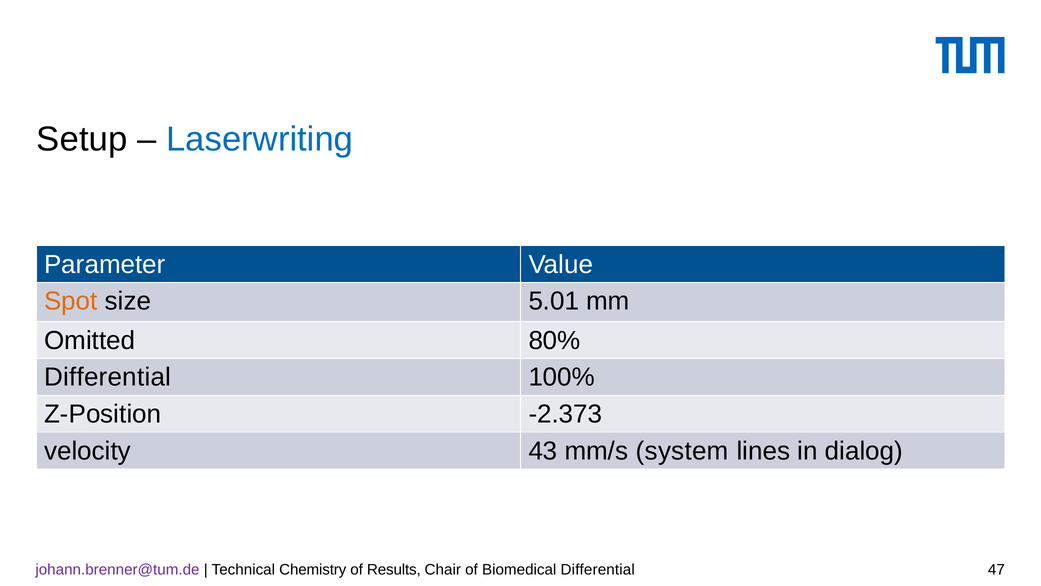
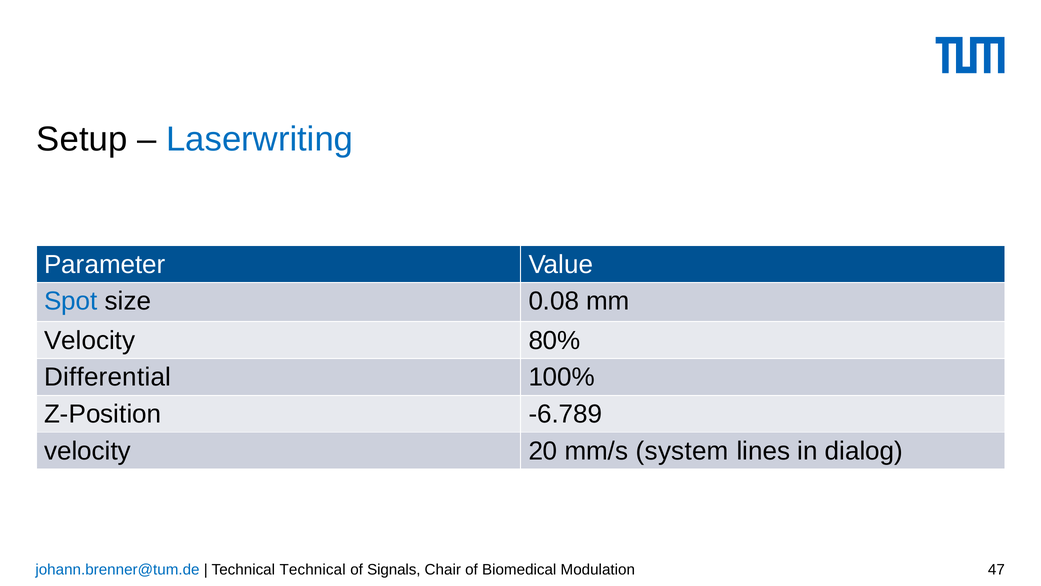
Spot colour: orange -> blue
5.01: 5.01 -> 0.08
Omitted at (90, 340): Omitted -> Velocity
-2.373: -2.373 -> -6.789
43: 43 -> 20
johann.brenner@tum.de colour: purple -> blue
Technical Chemistry: Chemistry -> Technical
Results: Results -> Signals
Biomedical Differential: Differential -> Modulation
